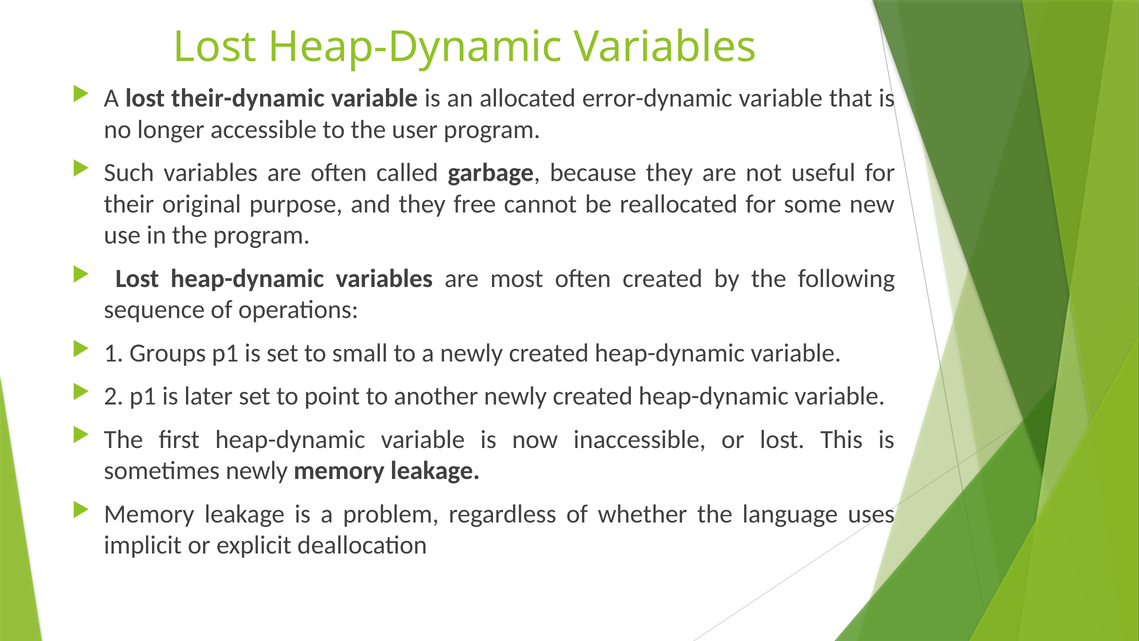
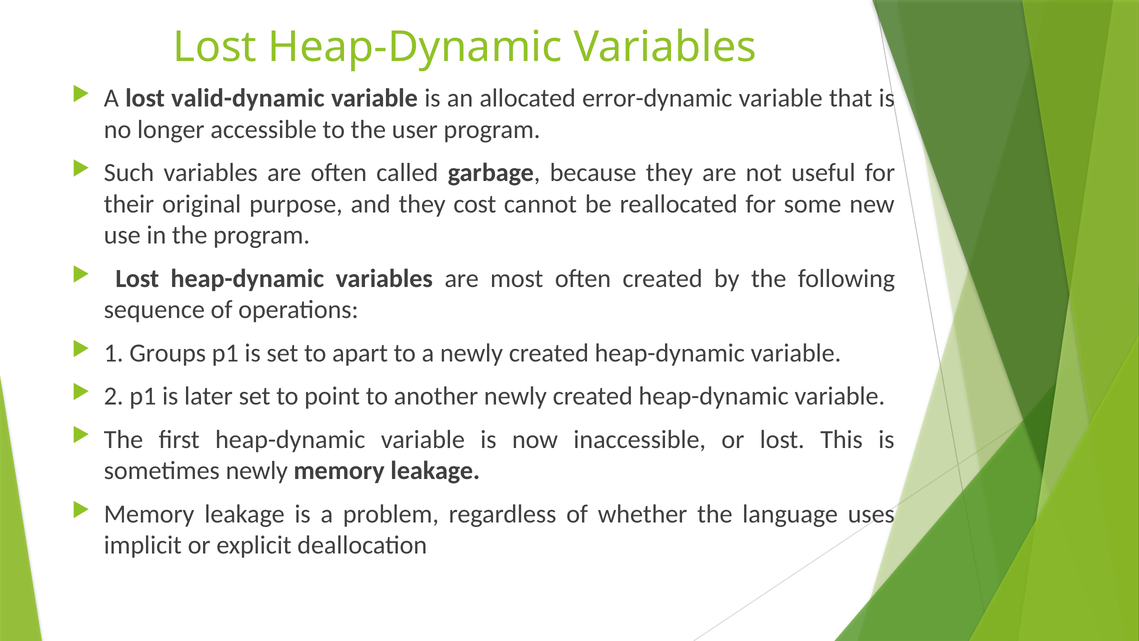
their-dynamic: their-dynamic -> valid-dynamic
free: free -> cost
small: small -> apart
